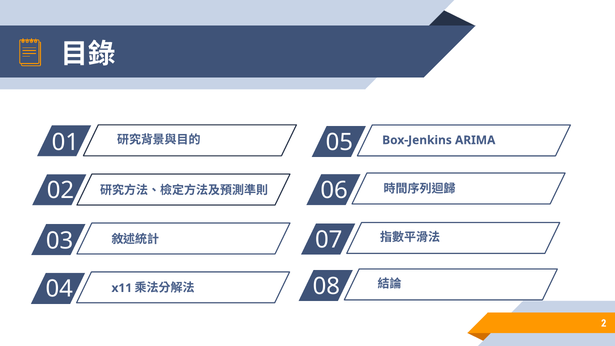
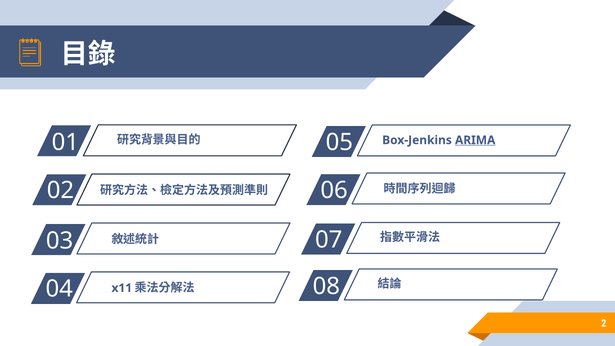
ARIMA underline: none -> present
